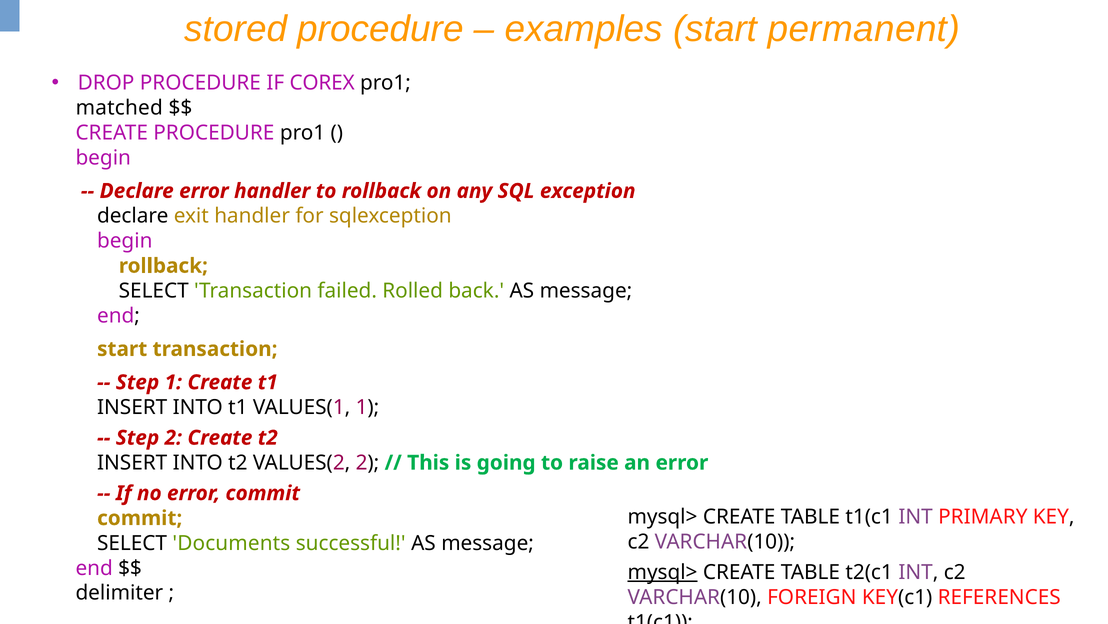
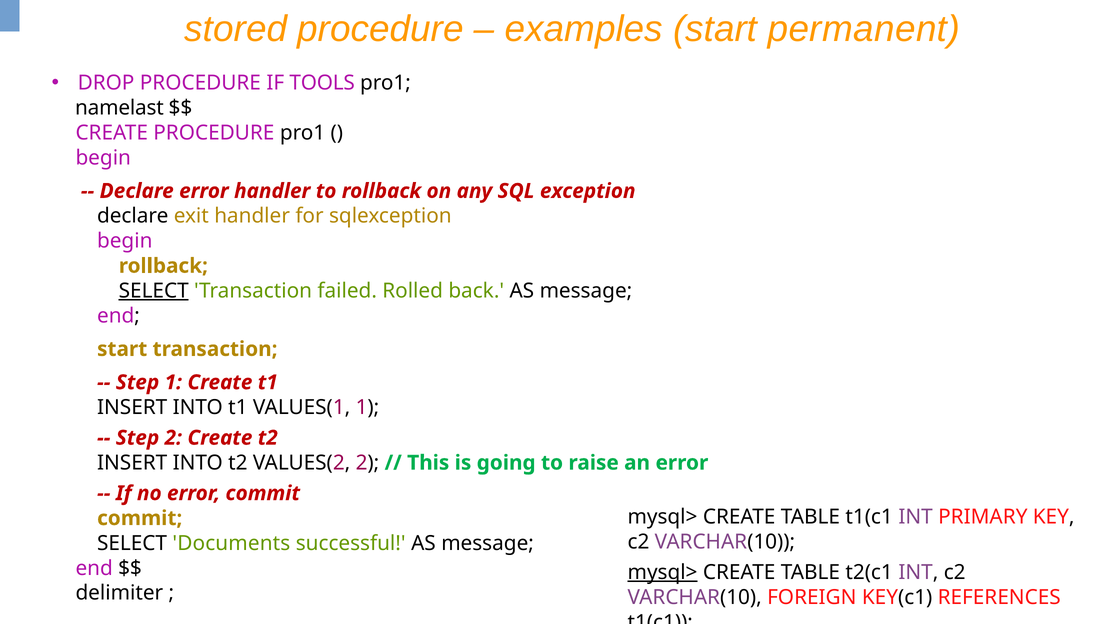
COREX: COREX -> TOOLS
matched: matched -> namelast
SELECT at (154, 291) underline: none -> present
